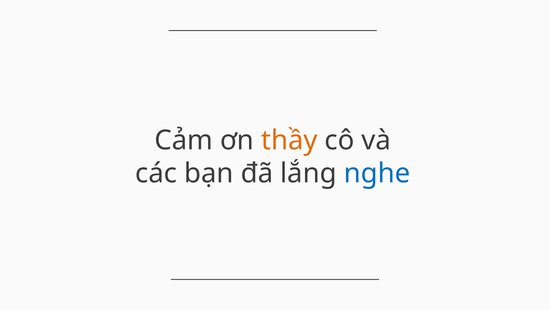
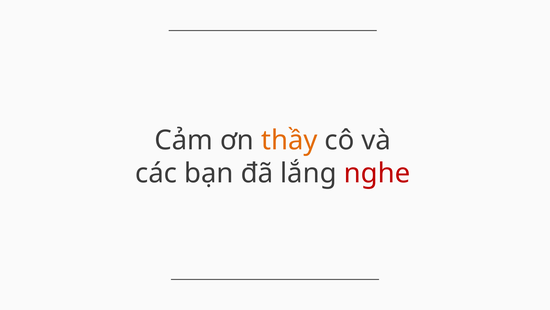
nghe colour: blue -> red
